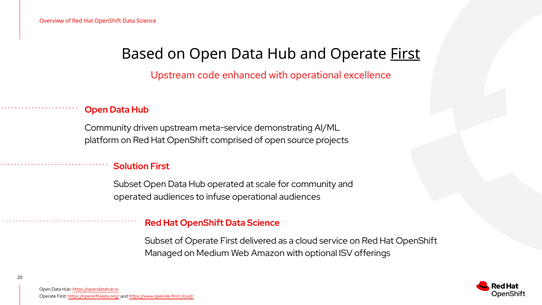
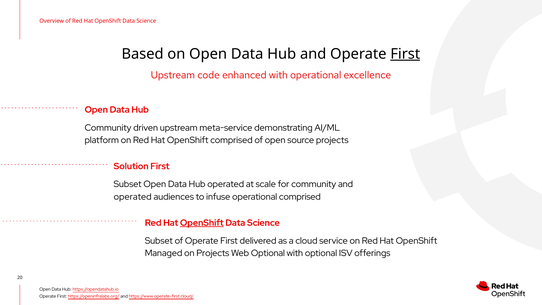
operational audiences: audiences -> comprised
OpenShift at (202, 223) underline: none -> present
on Medium: Medium -> Projects
Web Amazon: Amazon -> Optional
